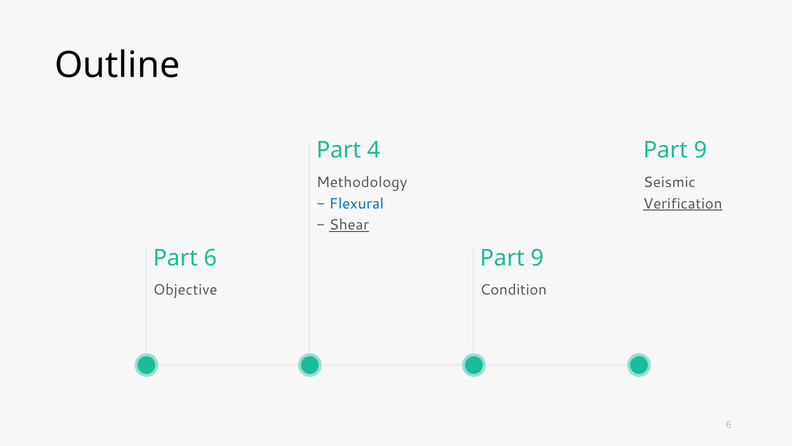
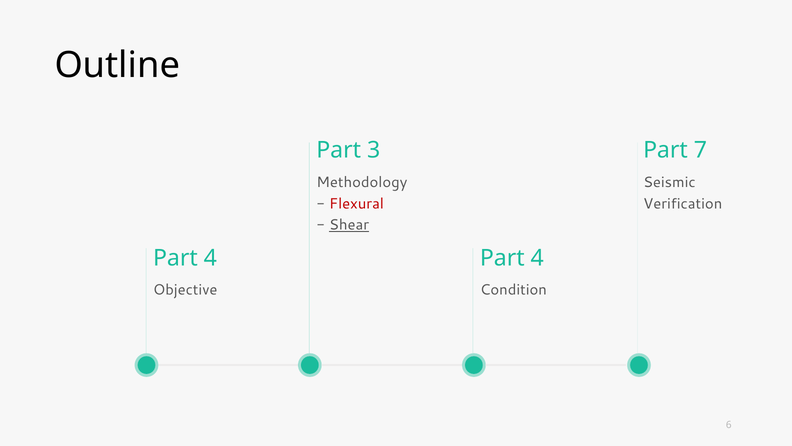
4: 4 -> 3
9 at (700, 150): 9 -> 7
Flexural colour: blue -> red
Verification underline: present -> none
6 at (210, 258): 6 -> 4
9 at (537, 258): 9 -> 4
